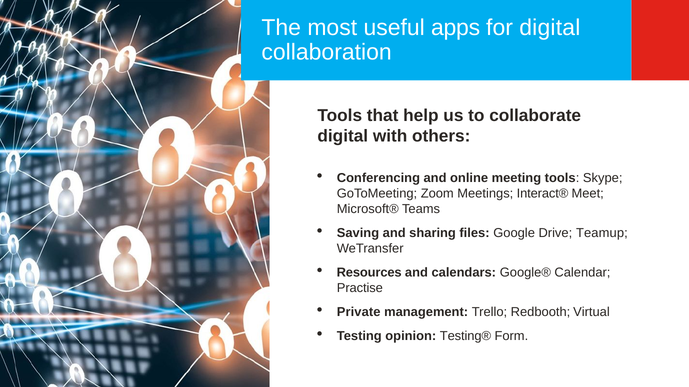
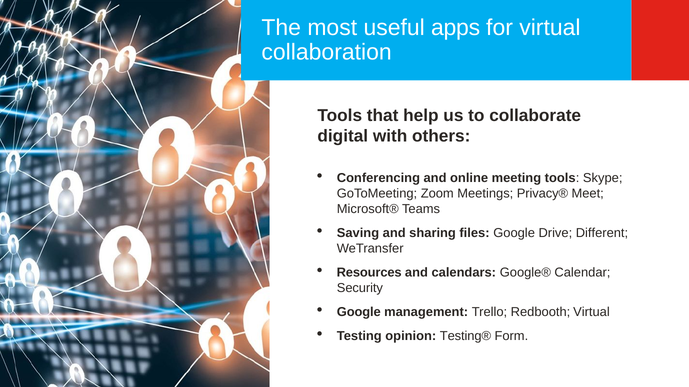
for digital: digital -> virtual
Interact®: Interact® -> Privacy®
Teamup: Teamup -> Different
Practise: Practise -> Security
Private at (359, 313): Private -> Google
